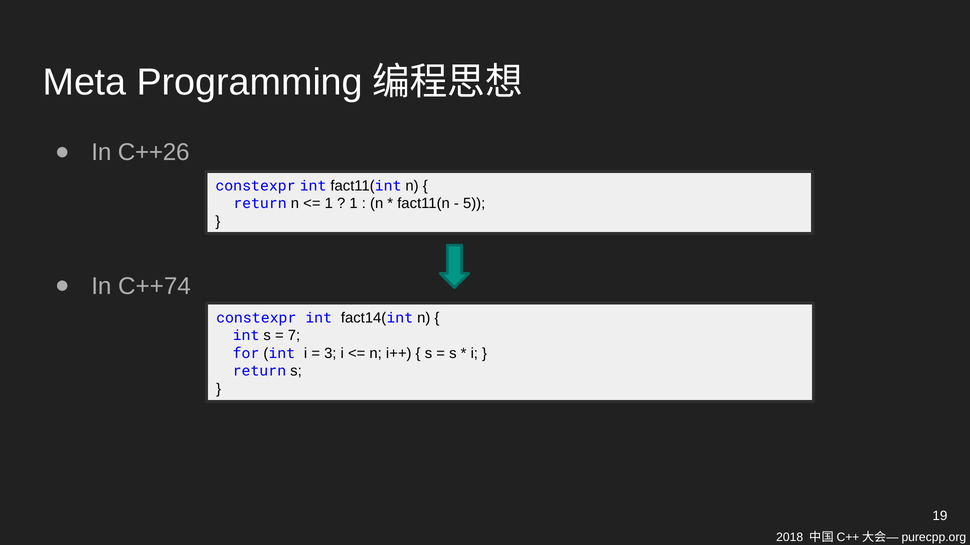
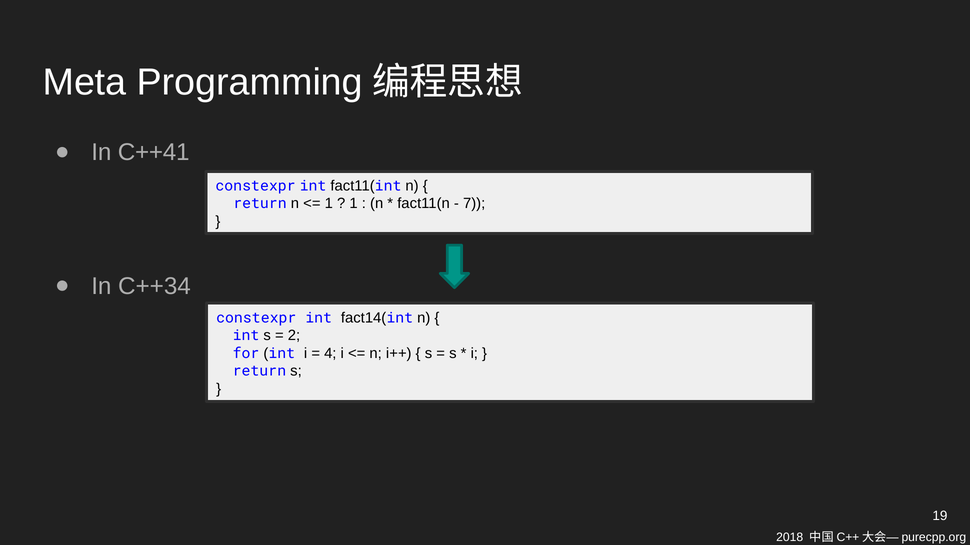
C++26: C++26 -> C++41
5: 5 -> 7
C++74: C++74 -> C++34
7: 7 -> 2
3: 3 -> 4
